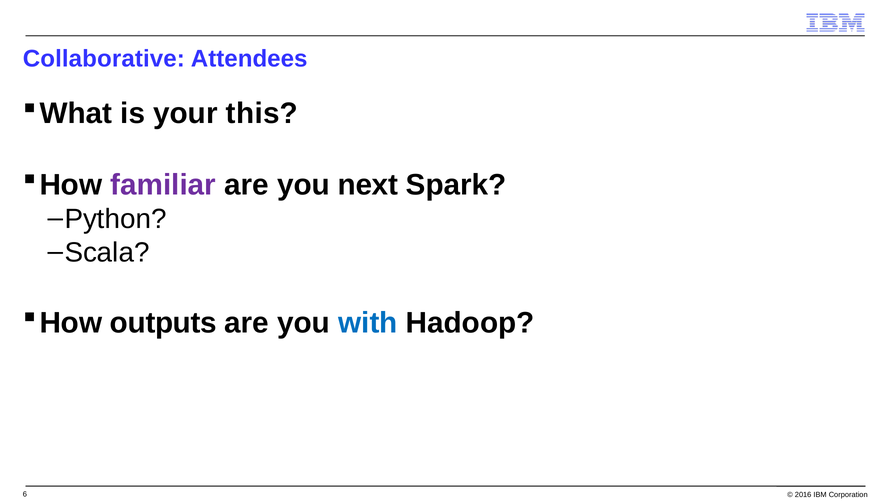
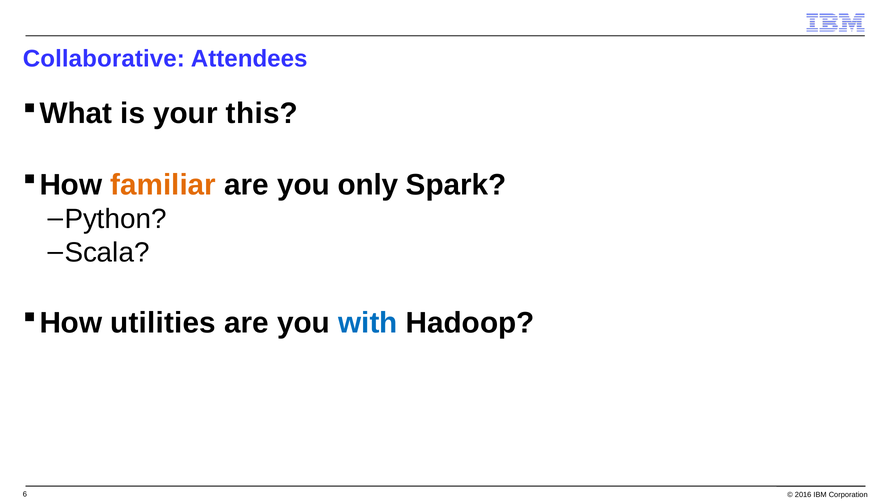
familiar colour: purple -> orange
next: next -> only
outputs: outputs -> utilities
